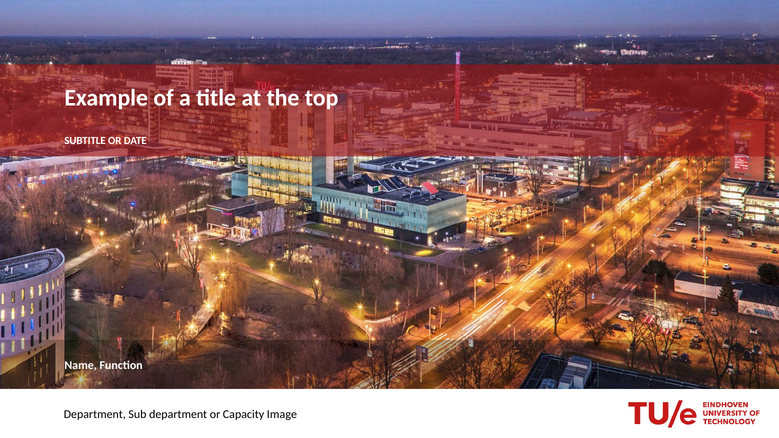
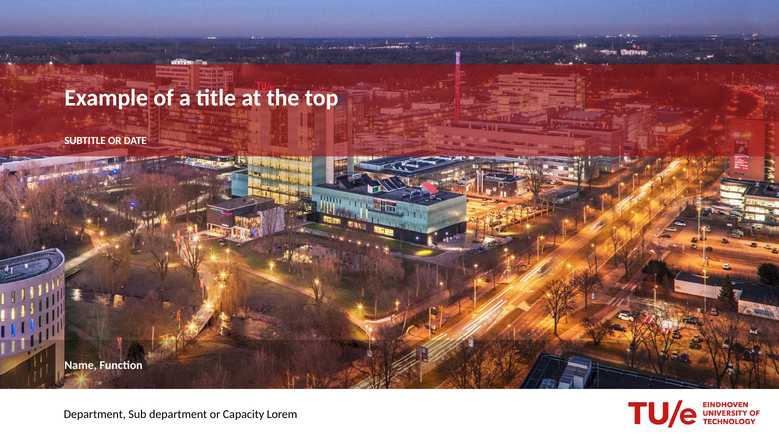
Image: Image -> Lorem
